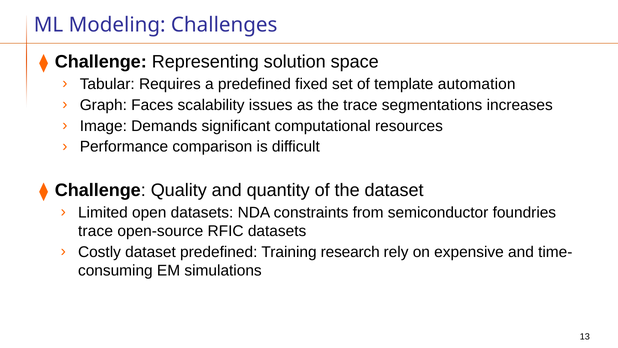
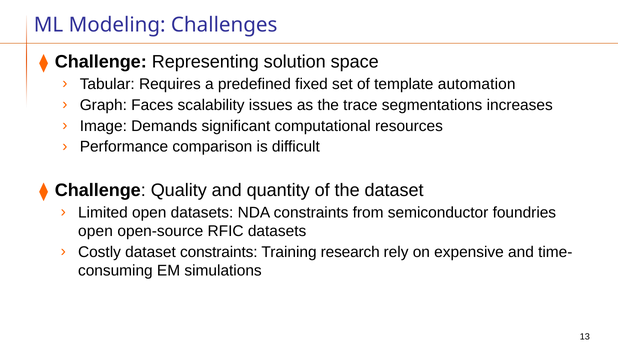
trace at (96, 231): trace -> open
dataset predefined: predefined -> constraints
